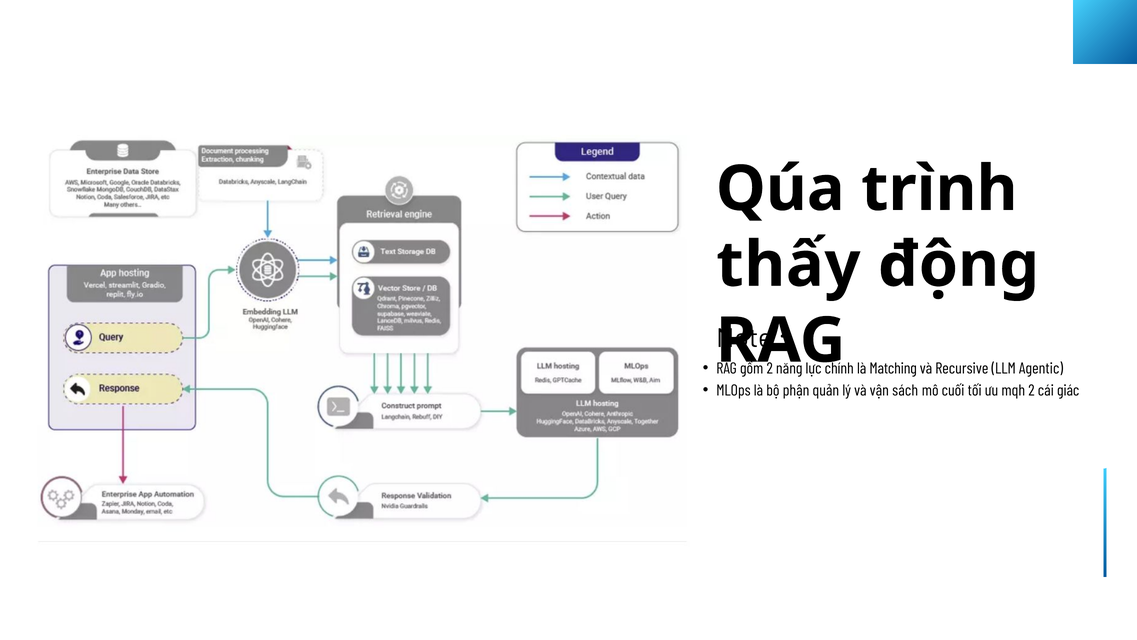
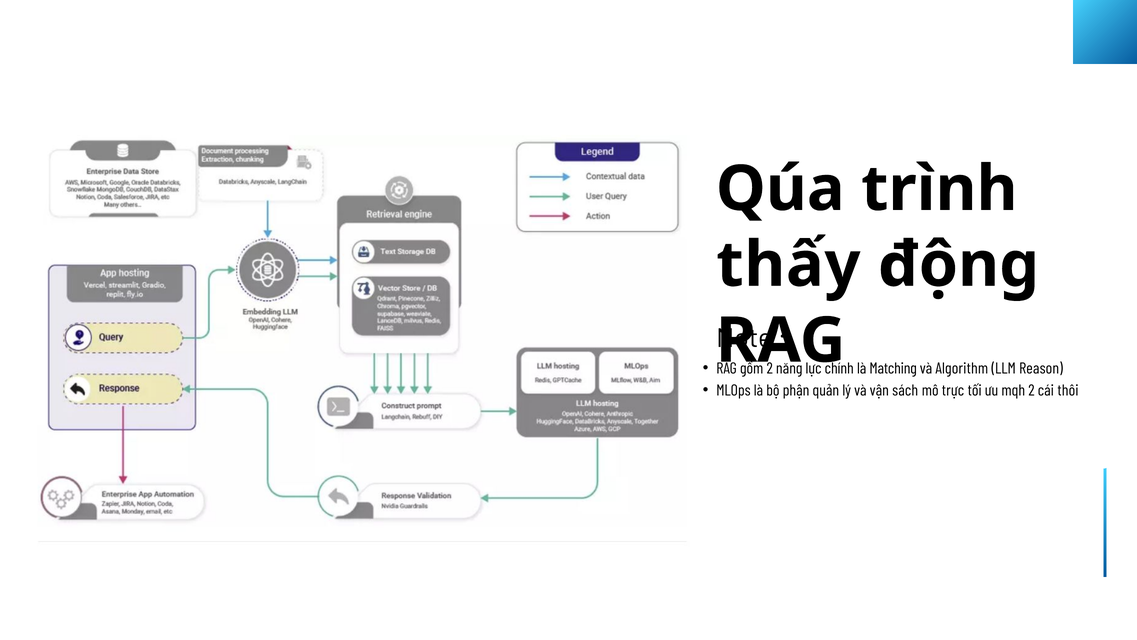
Recursive: Recursive -> Algorithm
Agentic: Agentic -> Reason
cuối: cuối -> trực
giác: giác -> thôi
